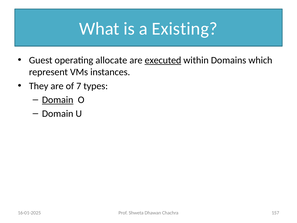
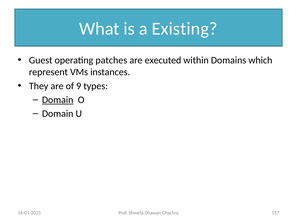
allocate: allocate -> patches
executed underline: present -> none
7: 7 -> 9
